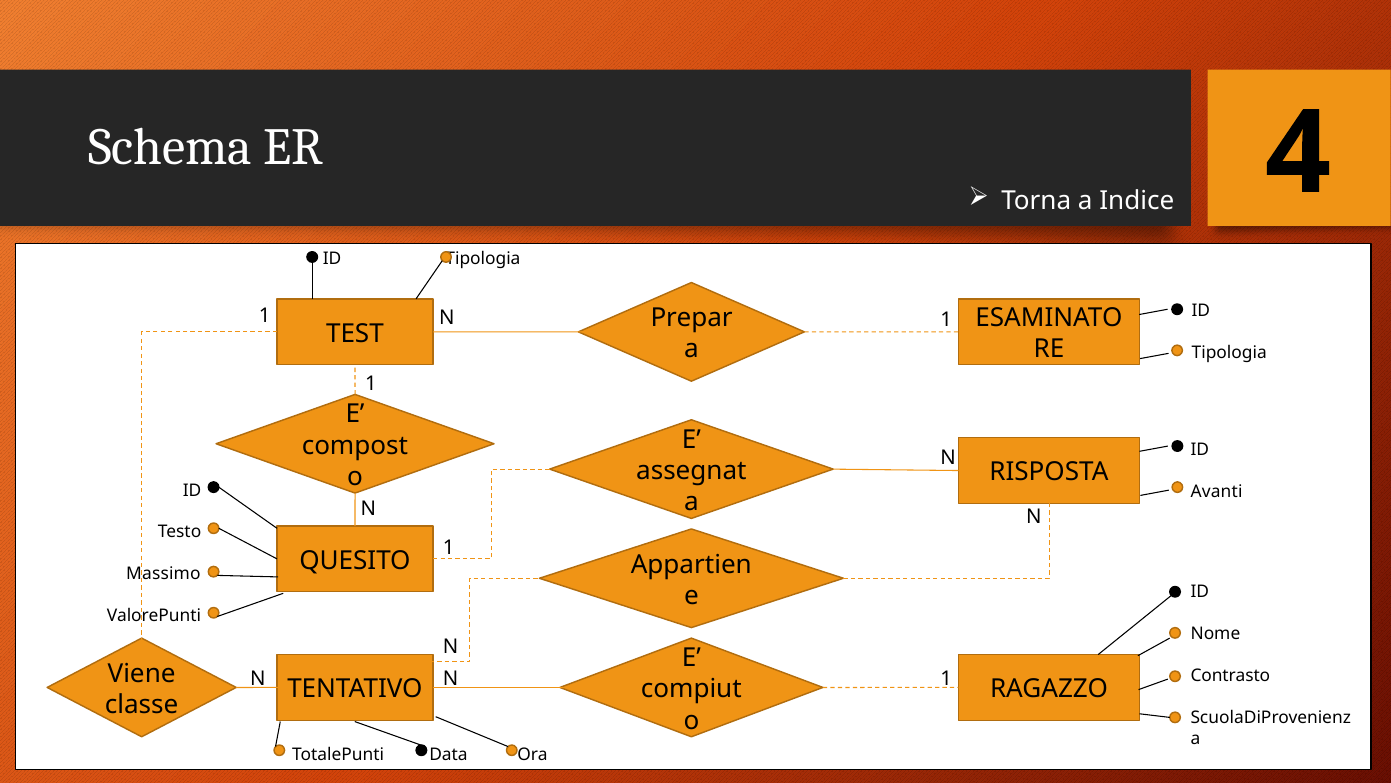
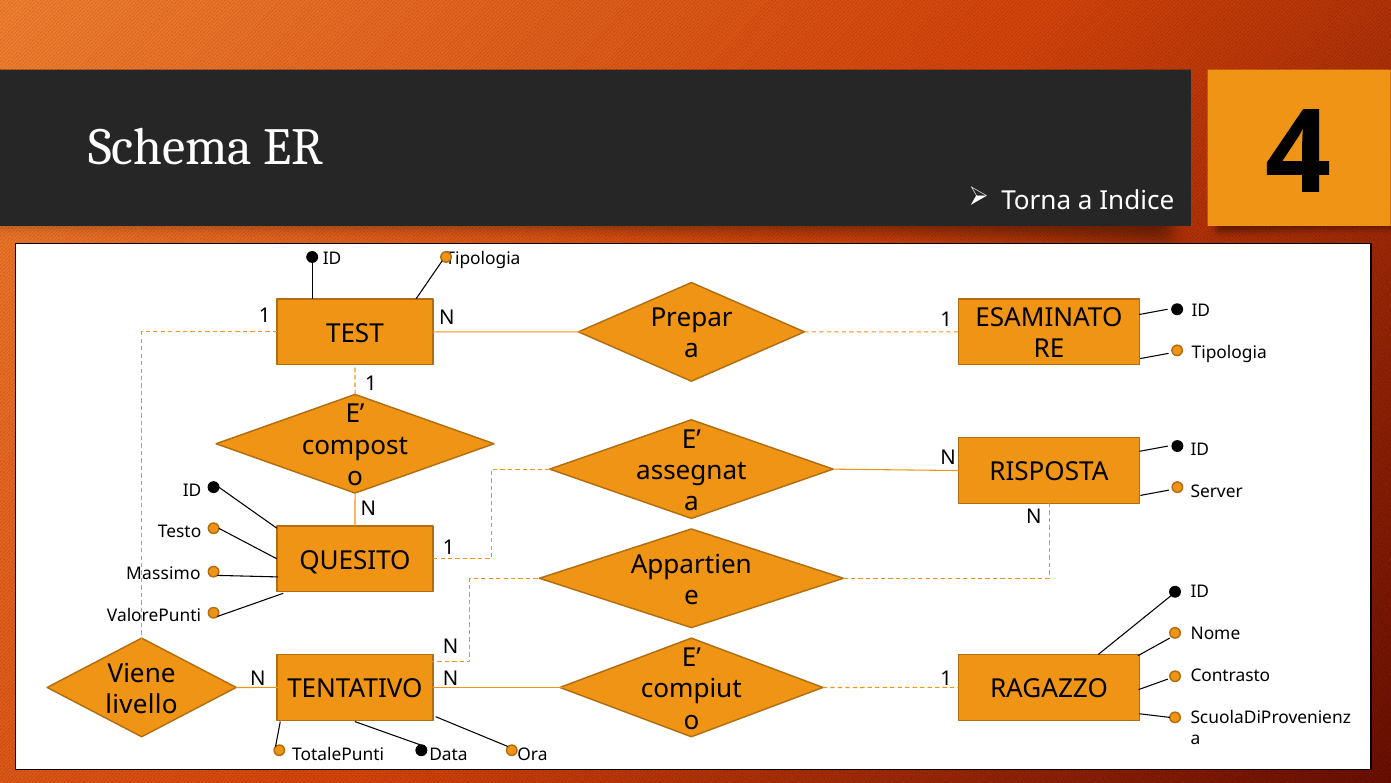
Avanti: Avanti -> Server
classe: classe -> livello
